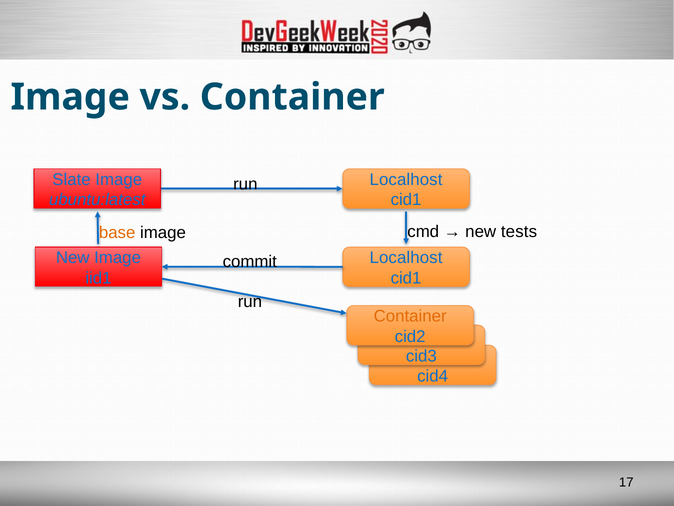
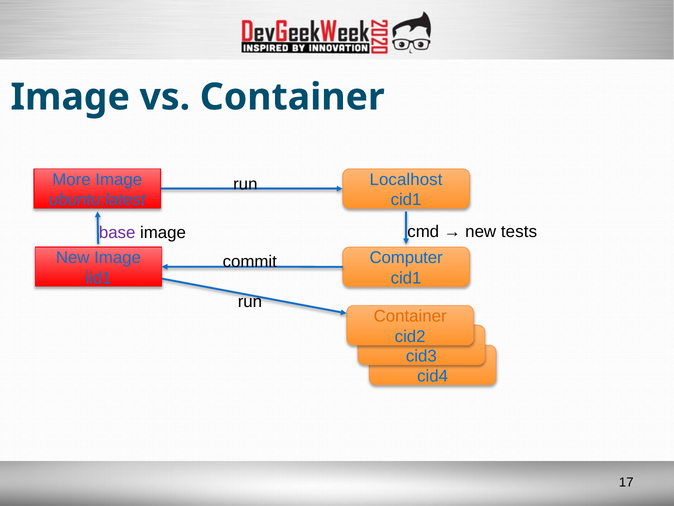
Slate: Slate -> More
base colour: orange -> purple
Localhost at (406, 258): Localhost -> Computer
